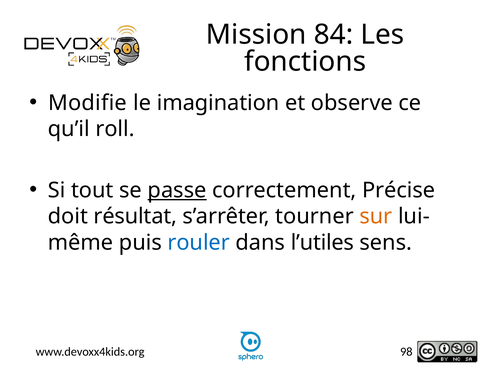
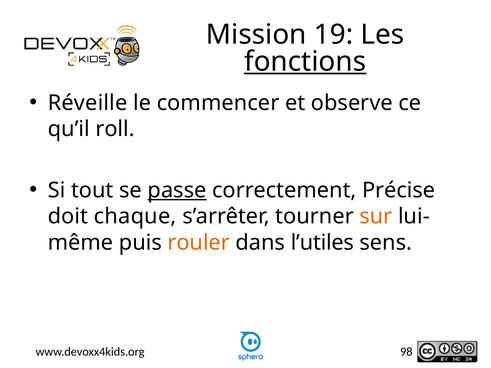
84: 84 -> 19
fonctions underline: none -> present
Modifie: Modifie -> Réveille
imagination: imagination -> commencer
résultat: résultat -> chaque
rouler colour: blue -> orange
